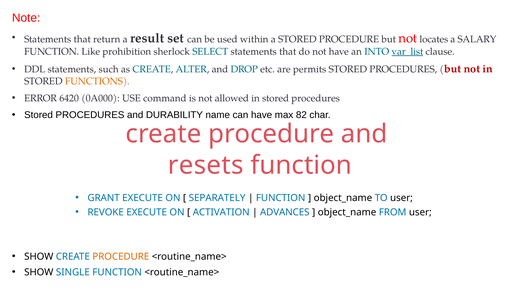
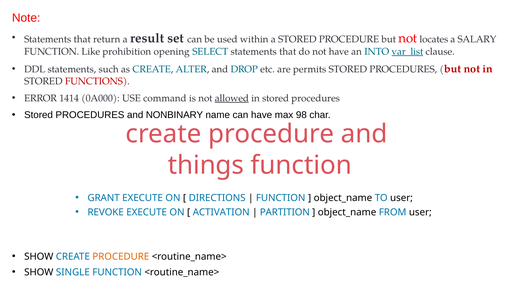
sherlock: sherlock -> opening
FUNCTIONS colour: orange -> red
6420: 6420 -> 1414
allowed underline: none -> present
DURABILITY: DURABILITY -> NONBINARY
82: 82 -> 98
resets: resets -> things
SEPARATELY: SEPARATELY -> DIRECTIONS
ADVANCES: ADVANCES -> PARTITION
